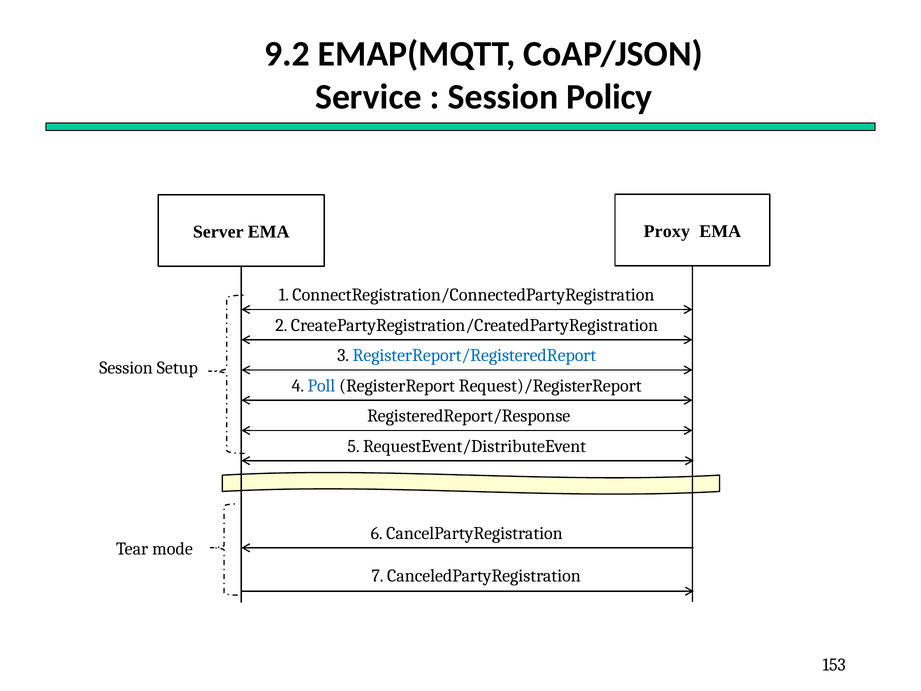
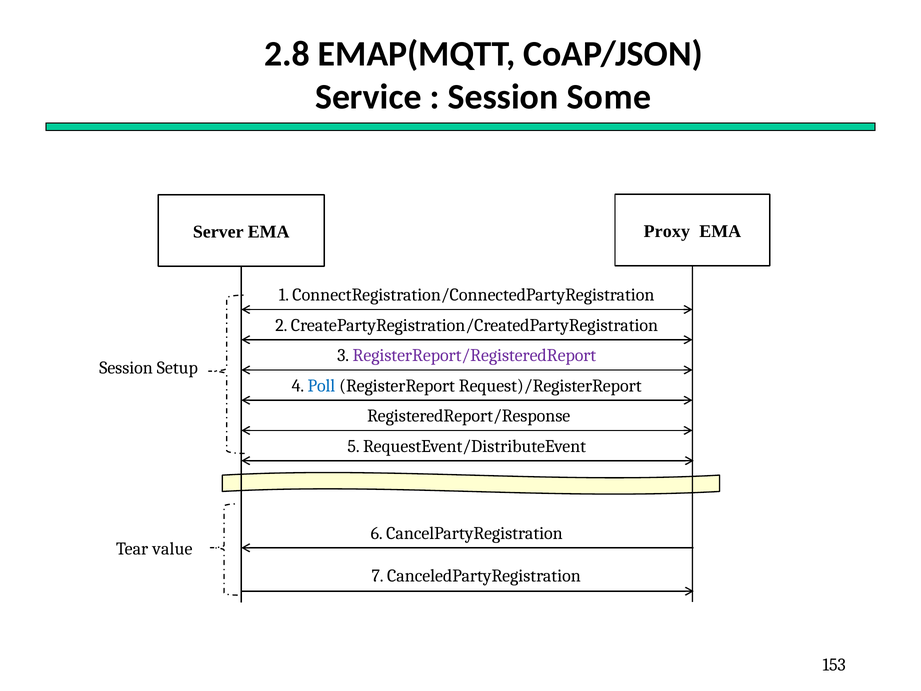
9.2: 9.2 -> 2.8
Policy: Policy -> Some
RegisterReport/RegisteredReport colour: blue -> purple
mode: mode -> value
